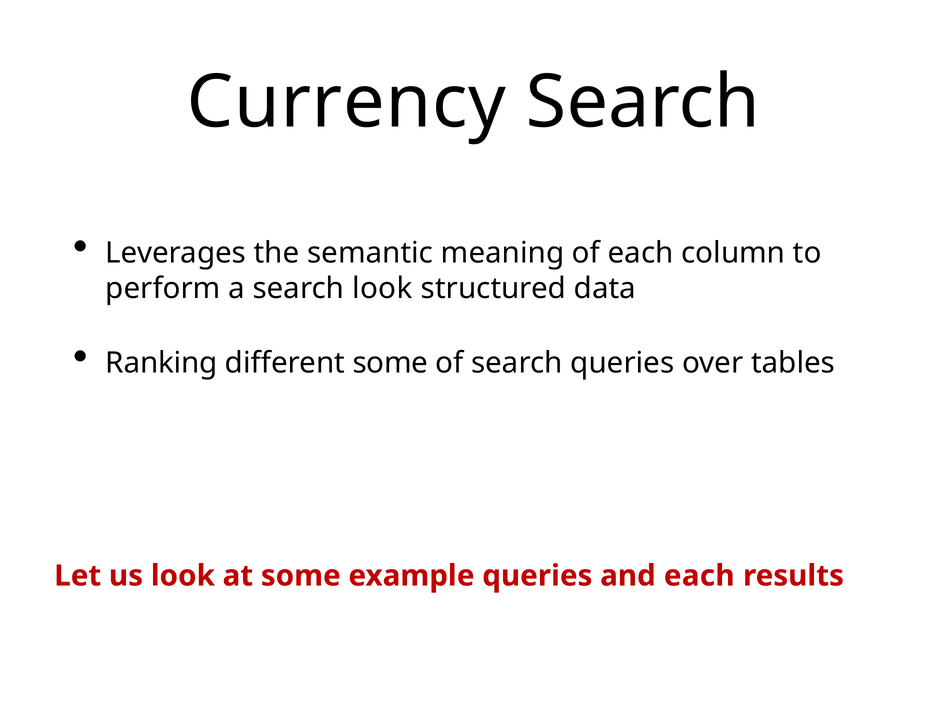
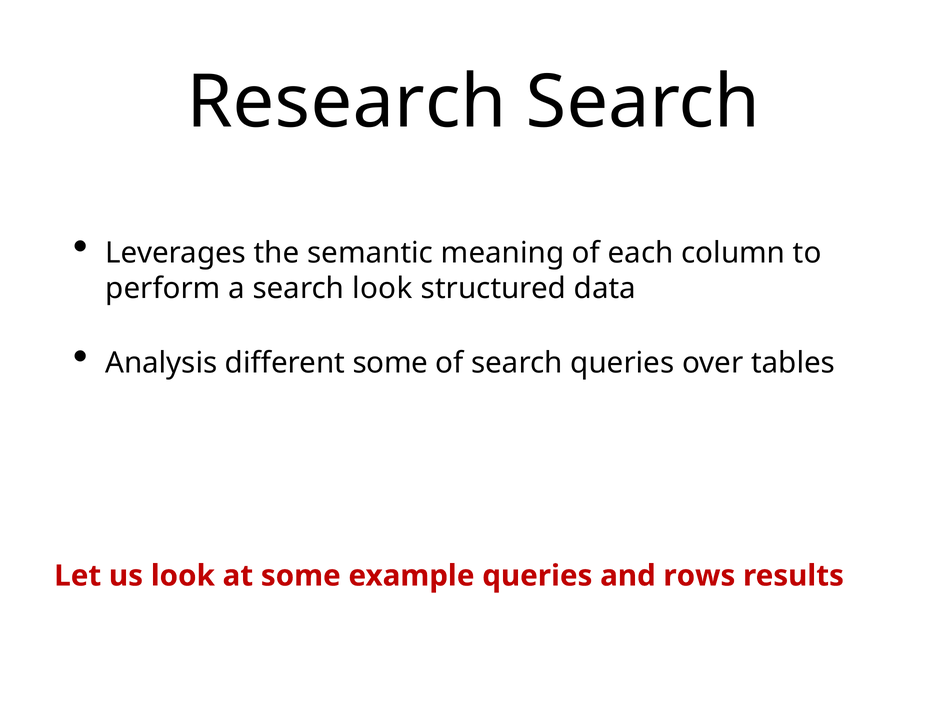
Currency: Currency -> Research
Ranking: Ranking -> Analysis
and each: each -> rows
